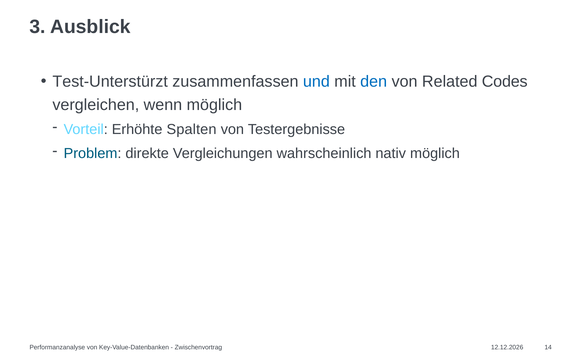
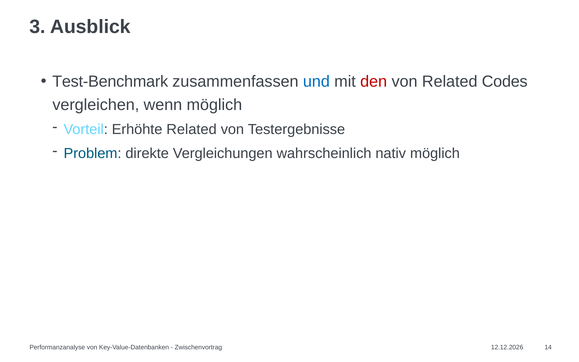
Test-Unterstürzt: Test-Unterstürzt -> Test-Benchmark
den colour: blue -> red
Erhöhte Spalten: Spalten -> Related
